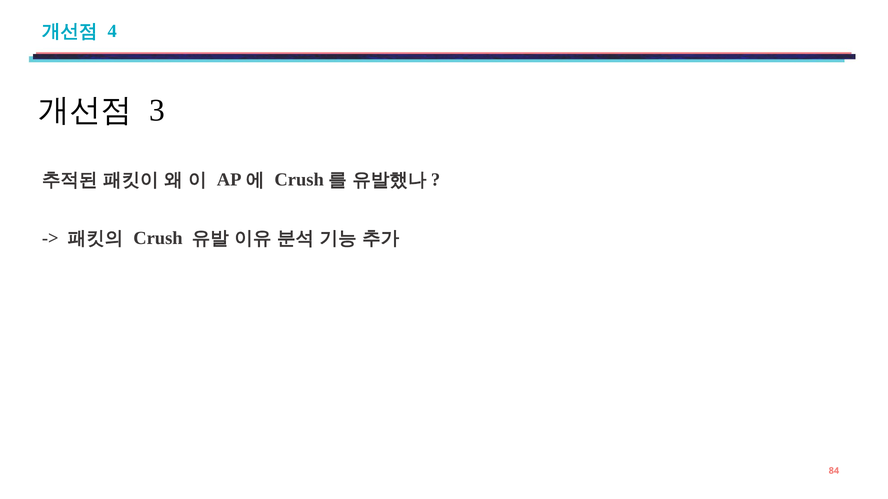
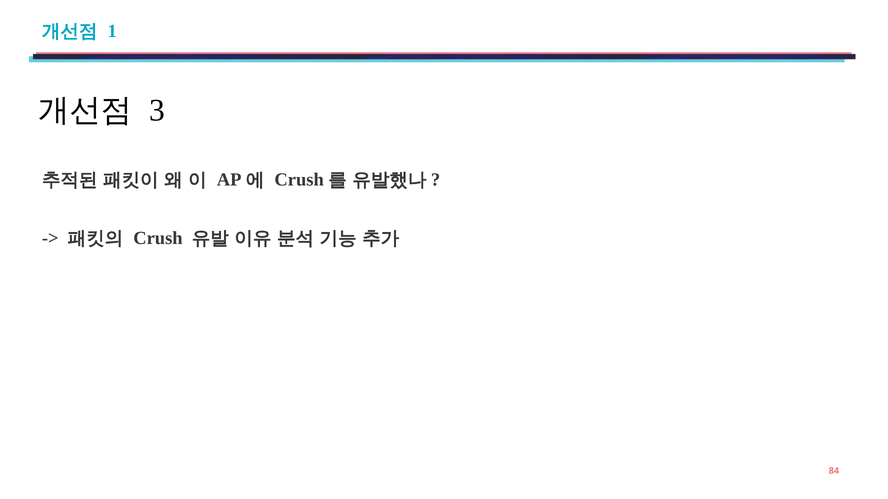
4: 4 -> 1
